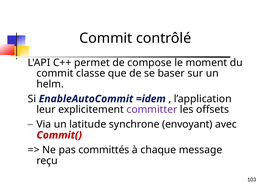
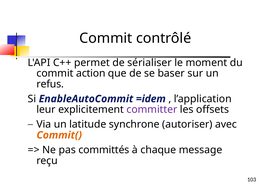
compose: compose -> sérialiser
classe: classe -> action
helm: helm -> refus
envoyant: envoyant -> autoriser
Commit( colour: red -> orange
